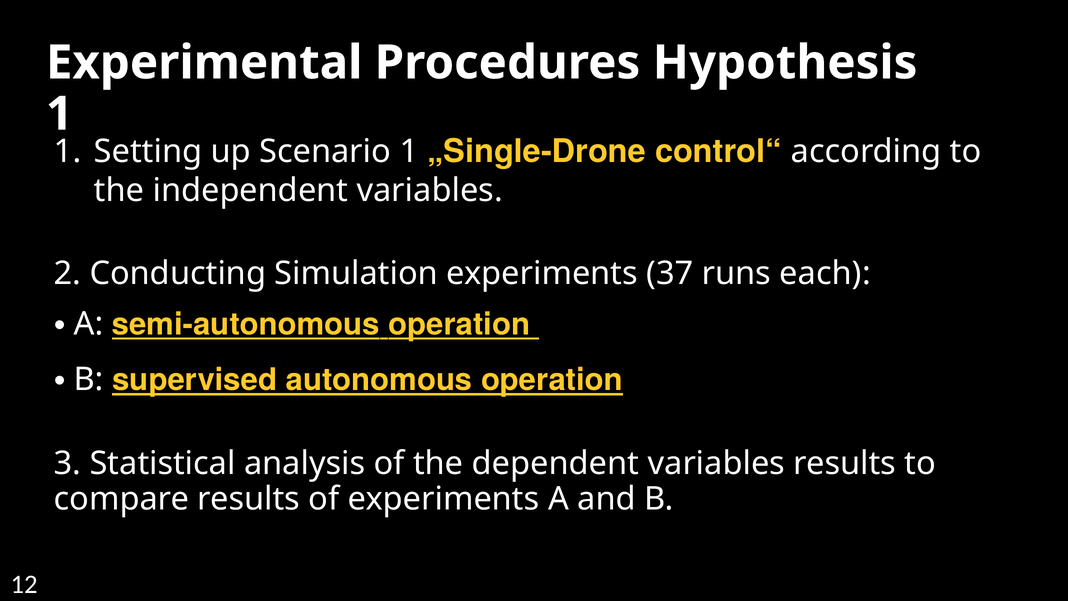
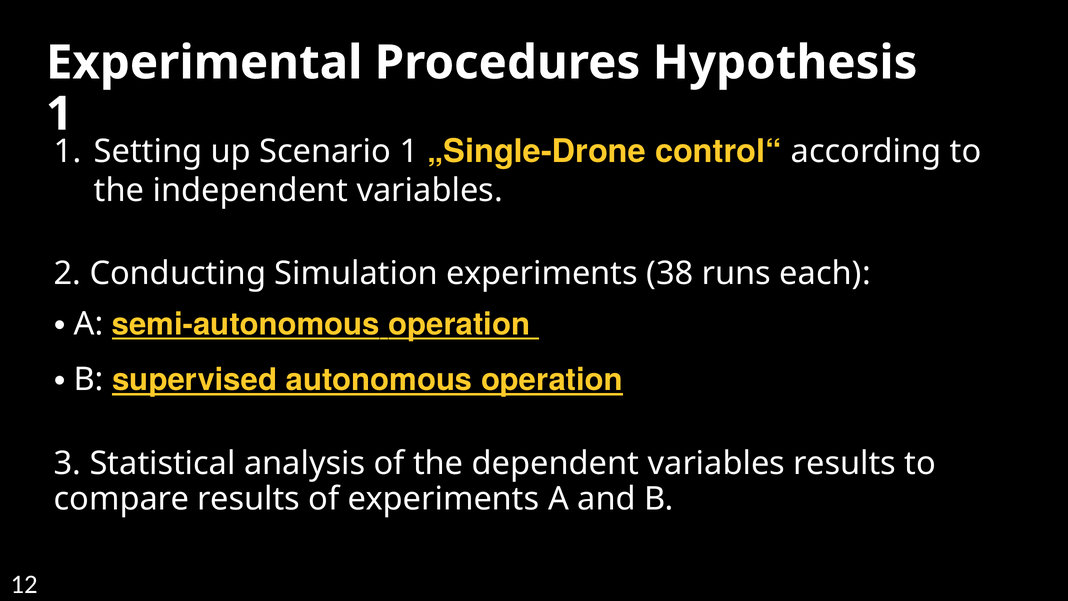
37: 37 -> 38
